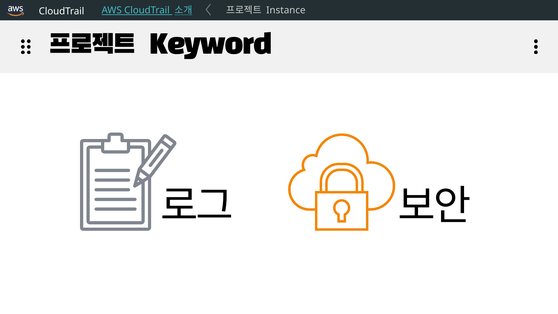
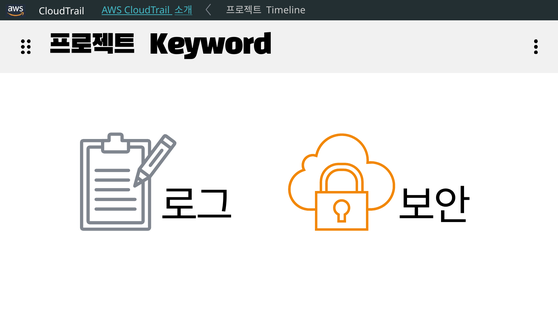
Instance: Instance -> Timeline
